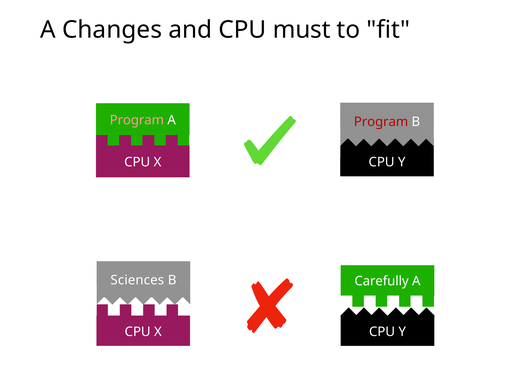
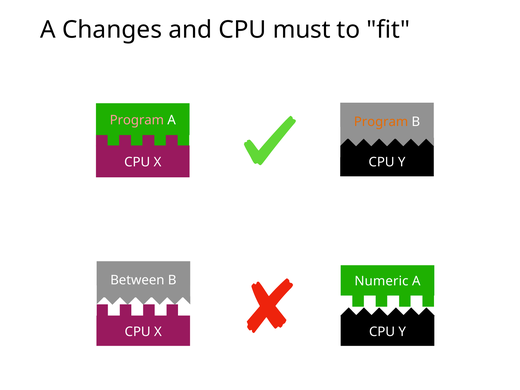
Program at (381, 122) colour: red -> orange
Sciences: Sciences -> Between
Carefully: Carefully -> Numeric
